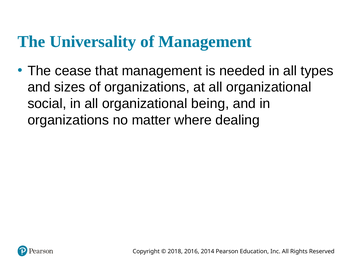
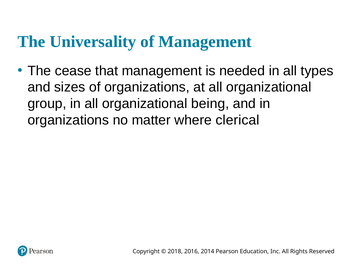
social: social -> group
dealing: dealing -> clerical
